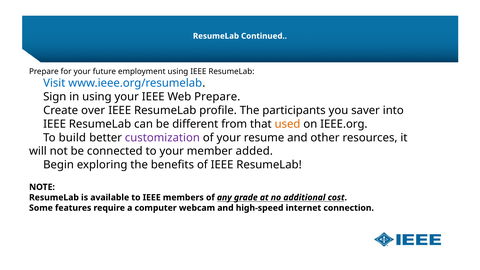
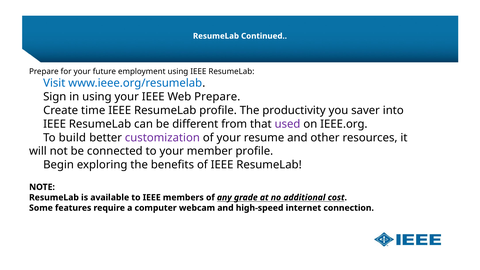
over: over -> time
participants: participants -> productivity
used colour: orange -> purple
member added: added -> profile
